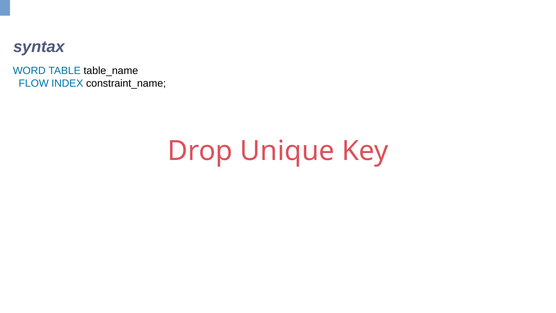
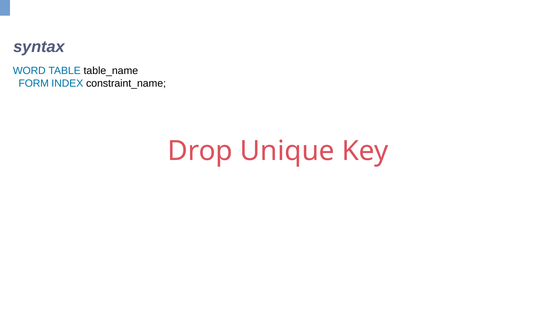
FLOW: FLOW -> FORM
